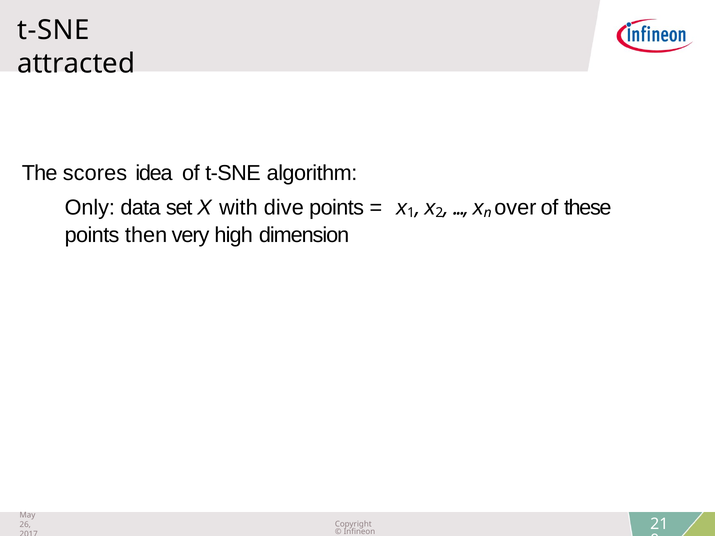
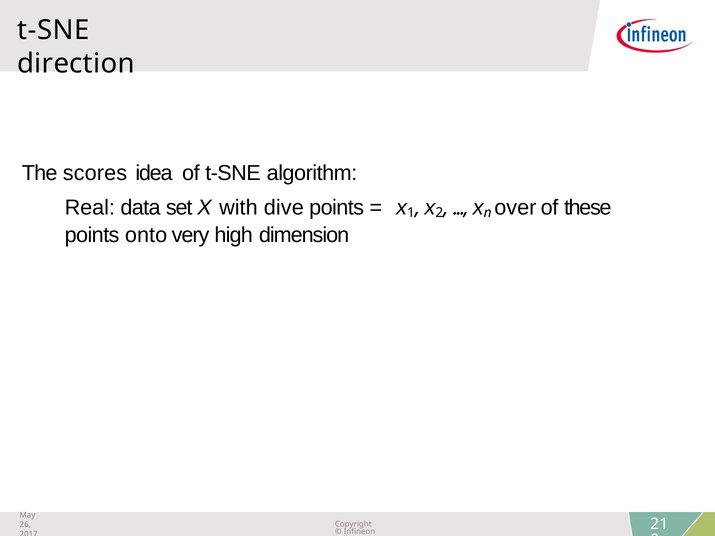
attracted: attracted -> direction
Only: Only -> Real
then: then -> onto
